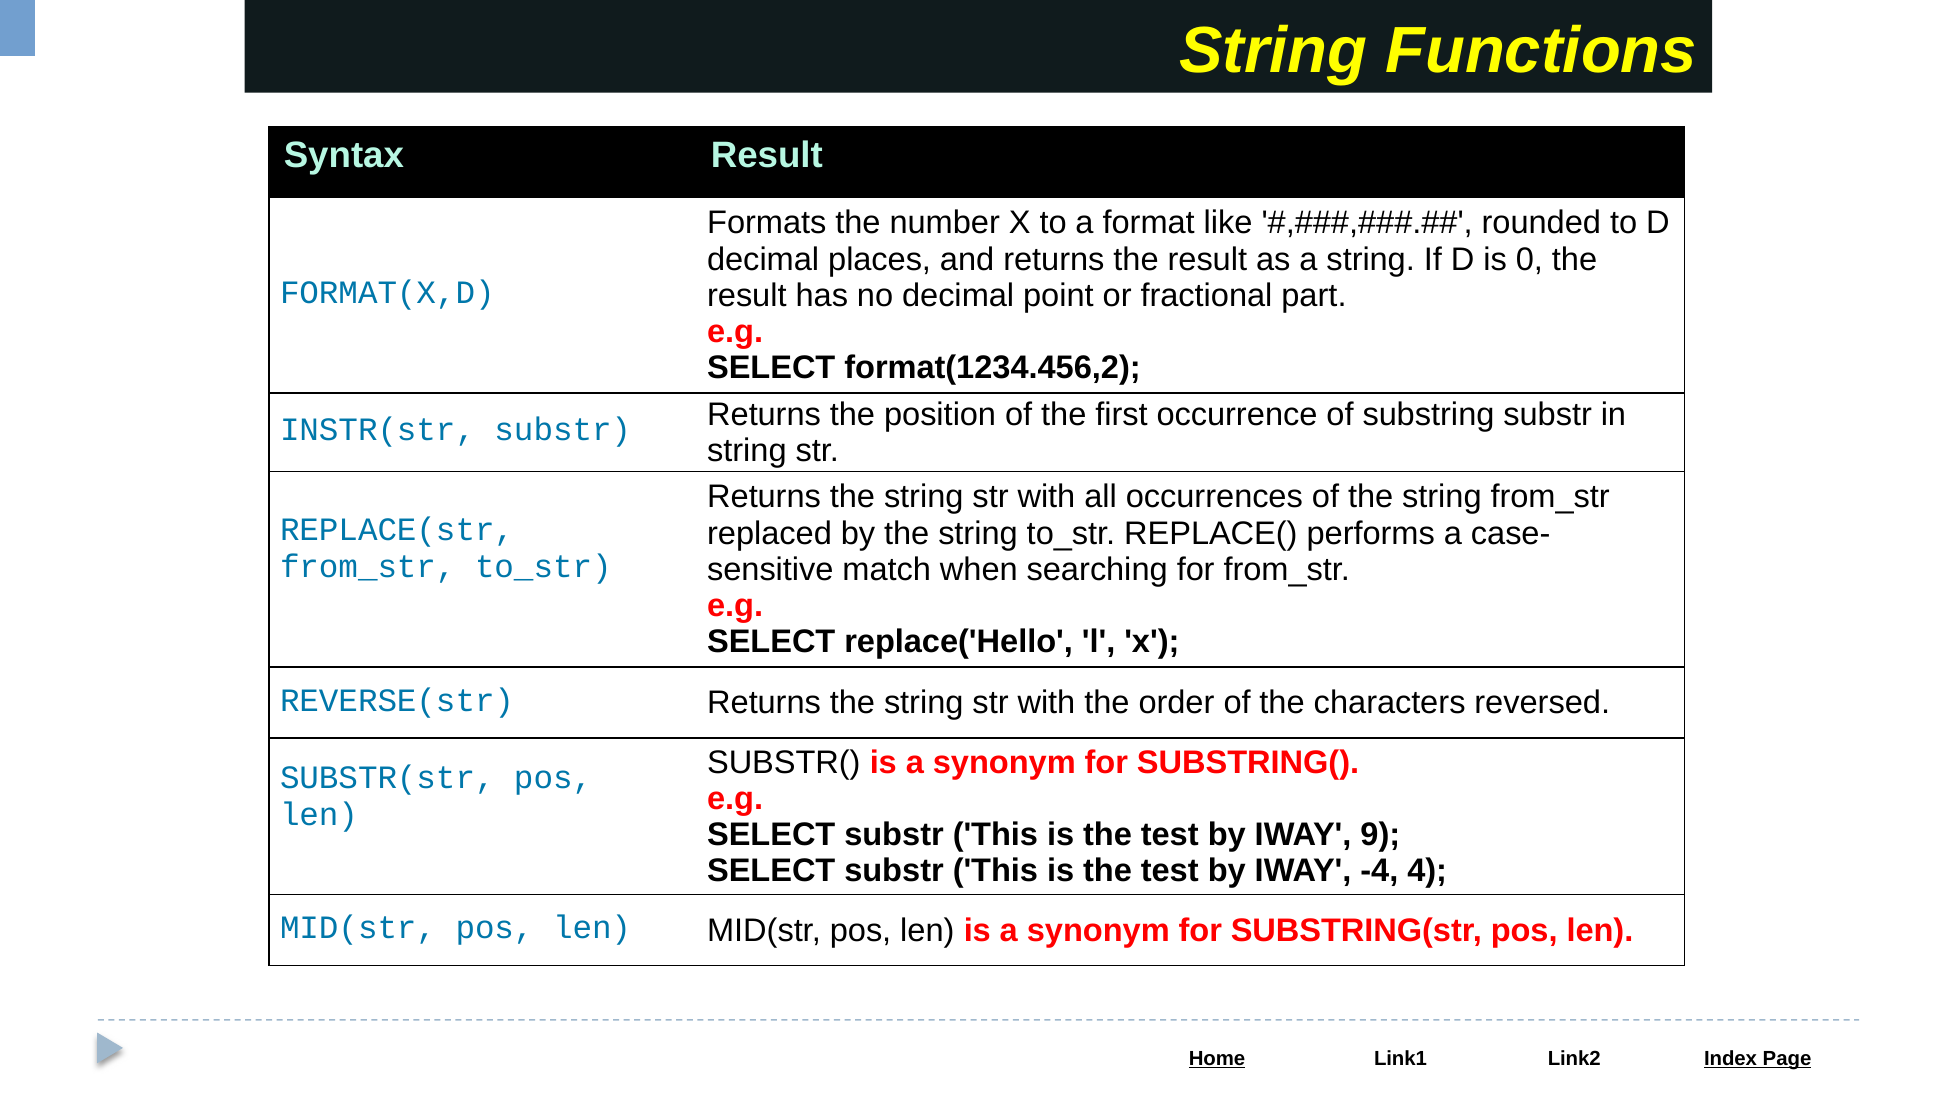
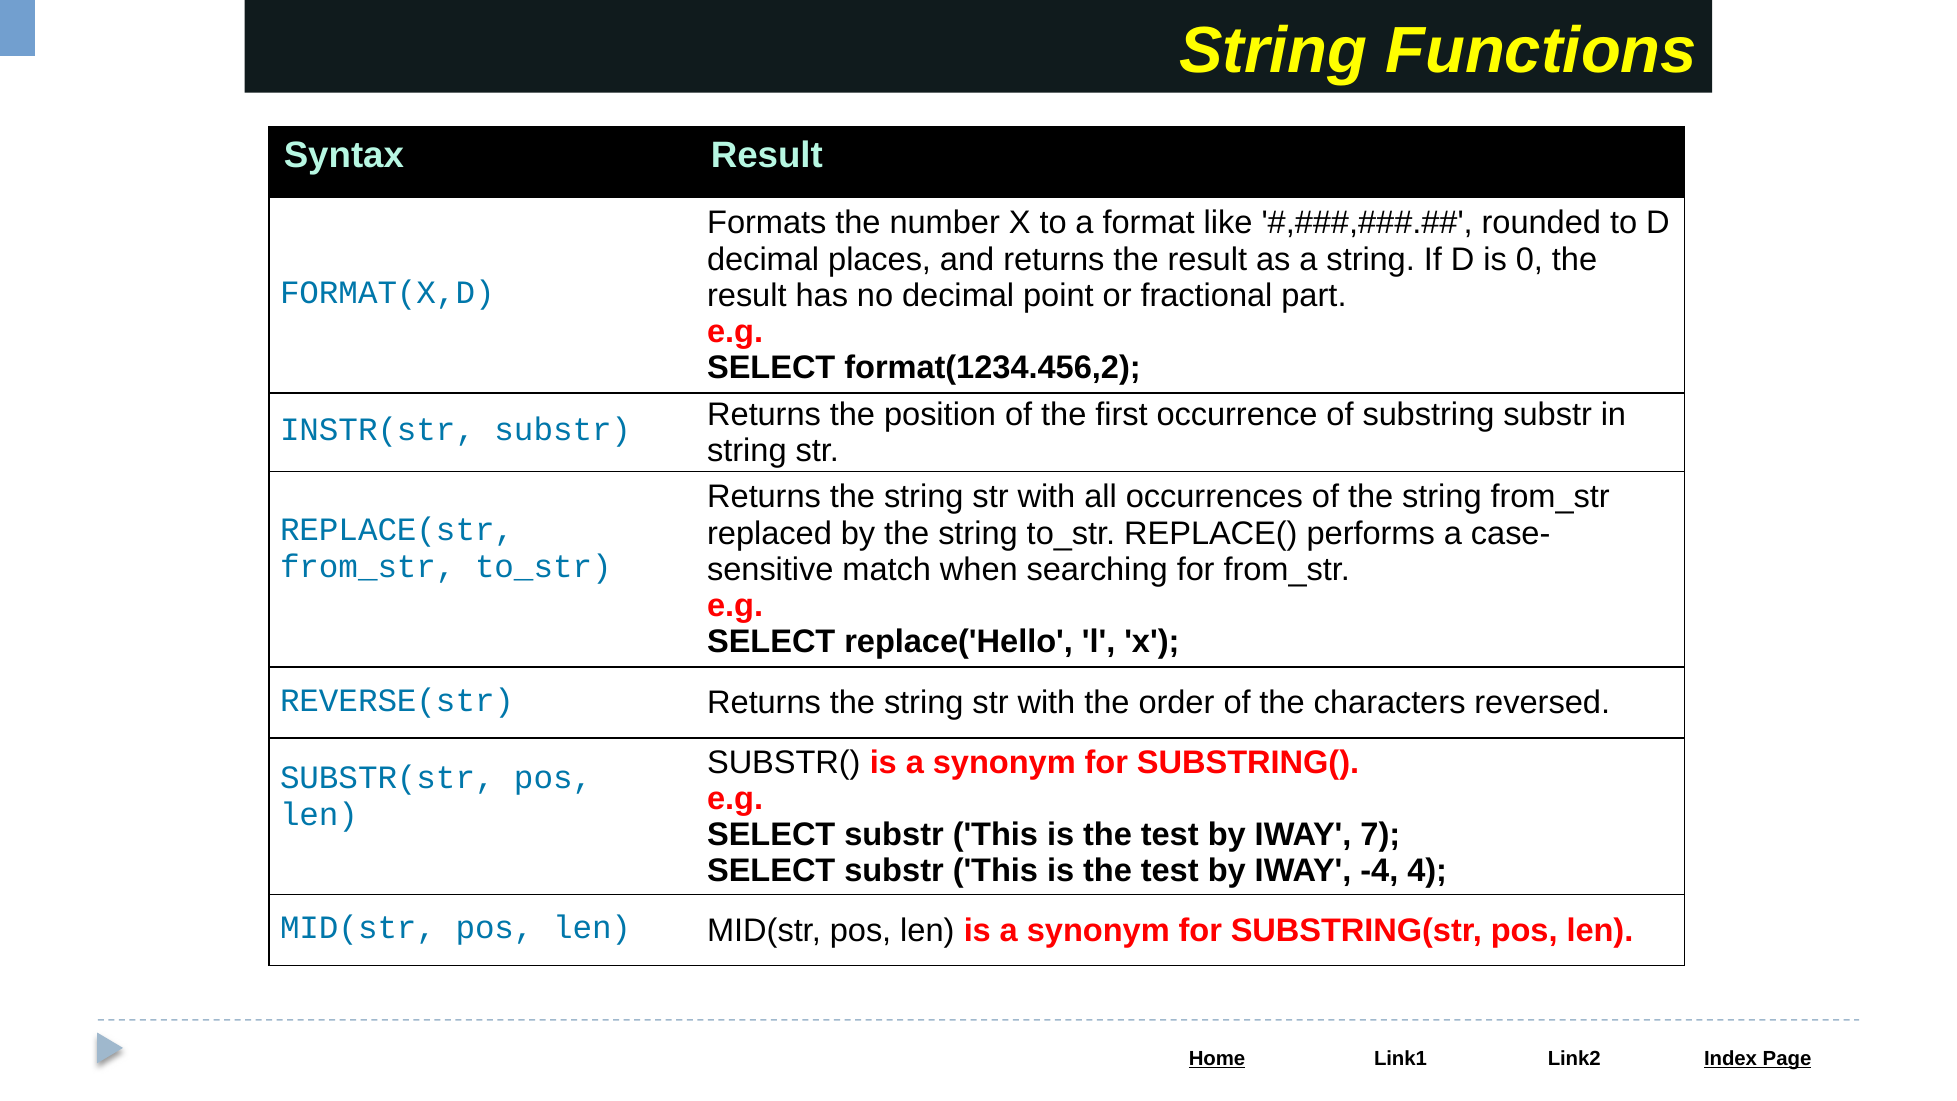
9: 9 -> 7
